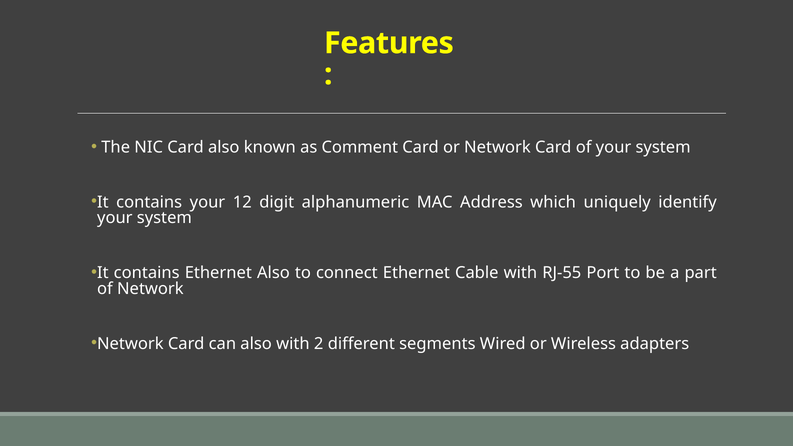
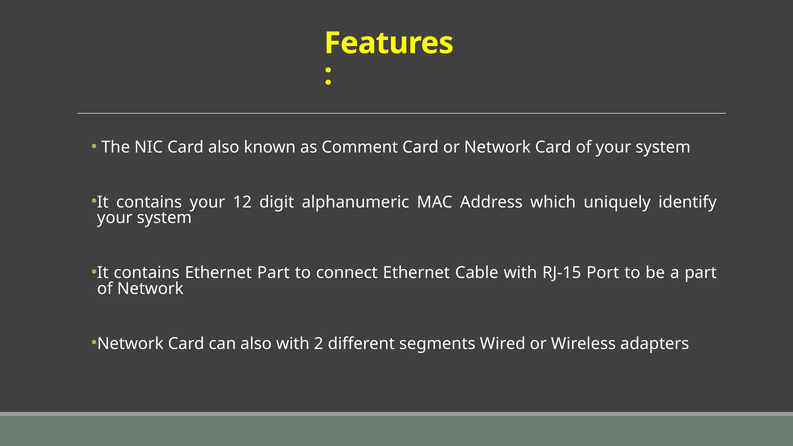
Ethernet Also: Also -> Part
RJ-55: RJ-55 -> RJ-15
